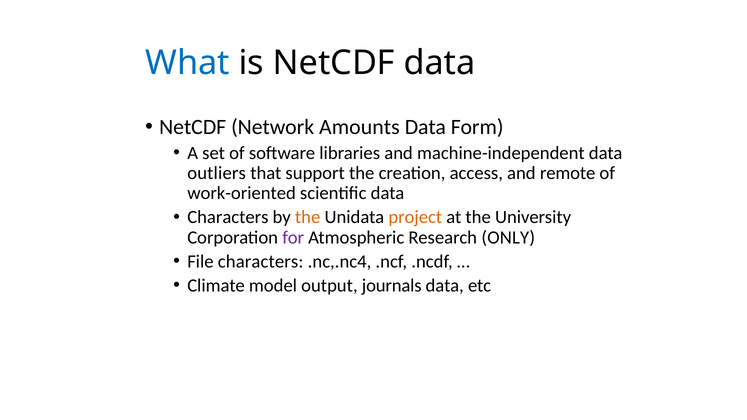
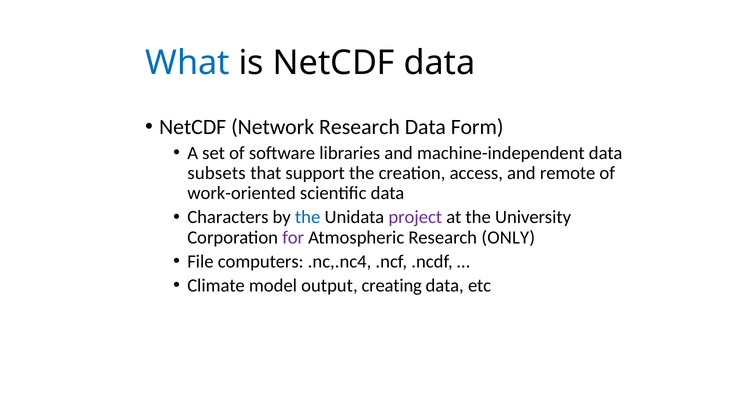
Network Amounts: Amounts -> Research
outliers: outliers -> subsets
the at (308, 217) colour: orange -> blue
project colour: orange -> purple
File characters: characters -> computers
journals: journals -> creating
